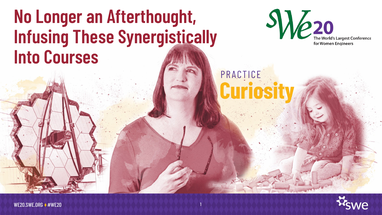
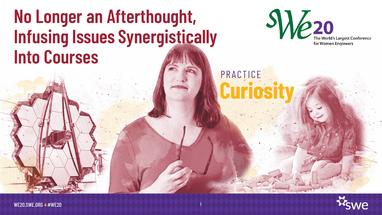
These: These -> Issues
